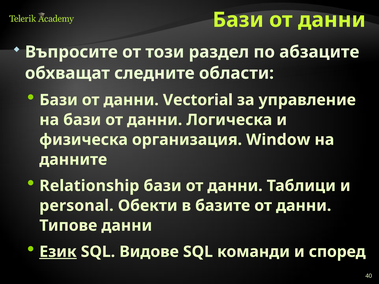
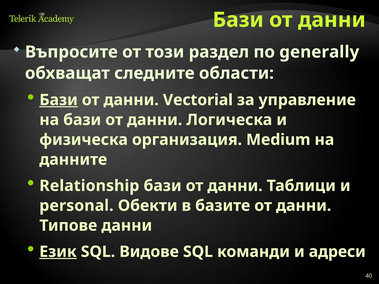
абзаците: абзаците -> generally
Бази at (59, 100) underline: none -> present
Window: Window -> Medium
според: според -> адреси
